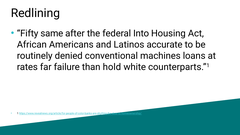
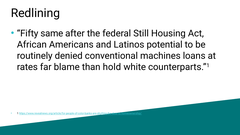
Into: Into -> Still
accurate: accurate -> potential
failure: failure -> blame
